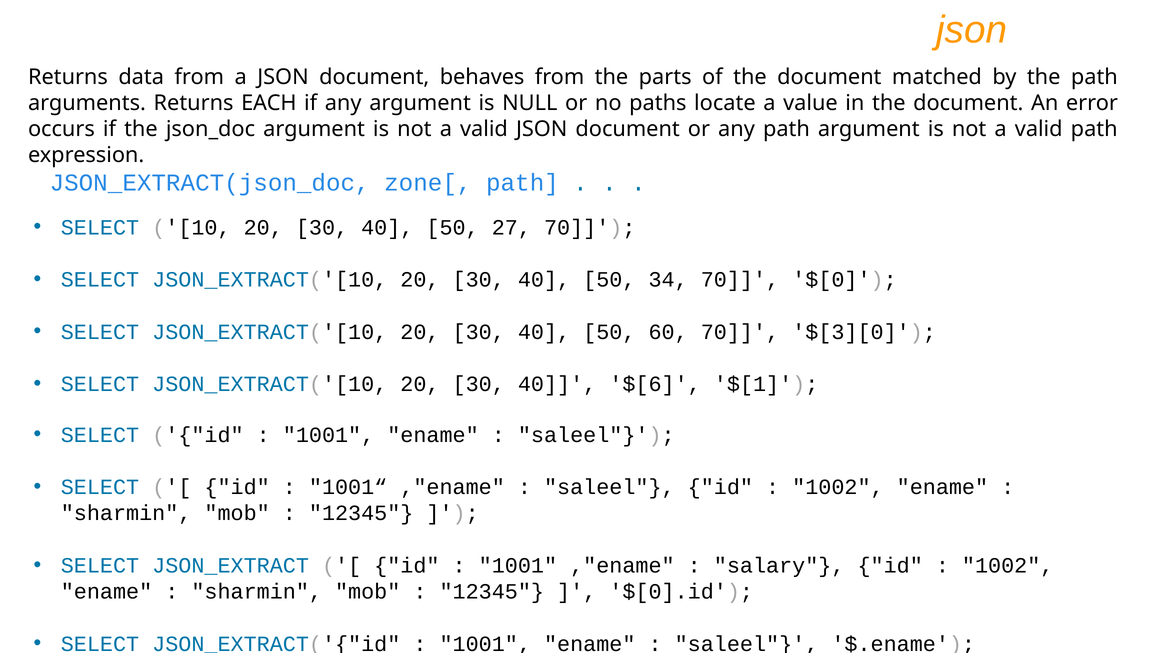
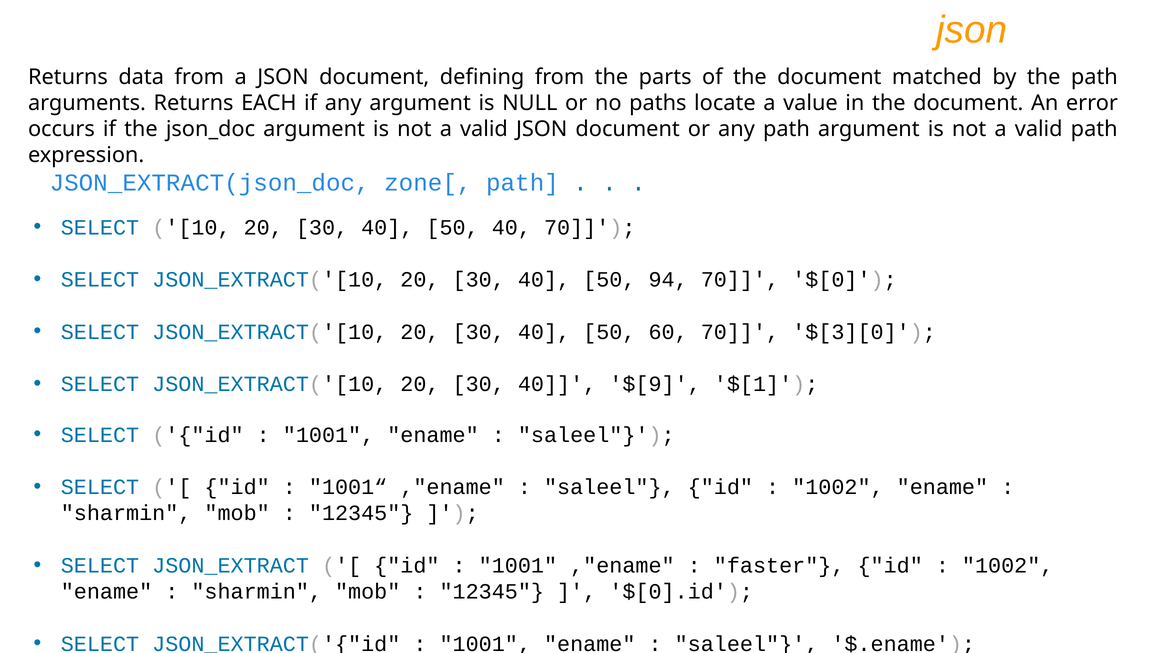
behaves: behaves -> defining
50 27: 27 -> 40
34: 34 -> 94
$[6: $[6 -> $[9
salary: salary -> faster
